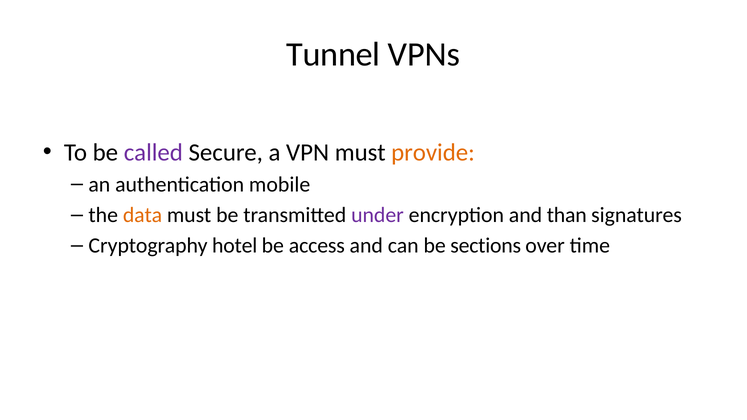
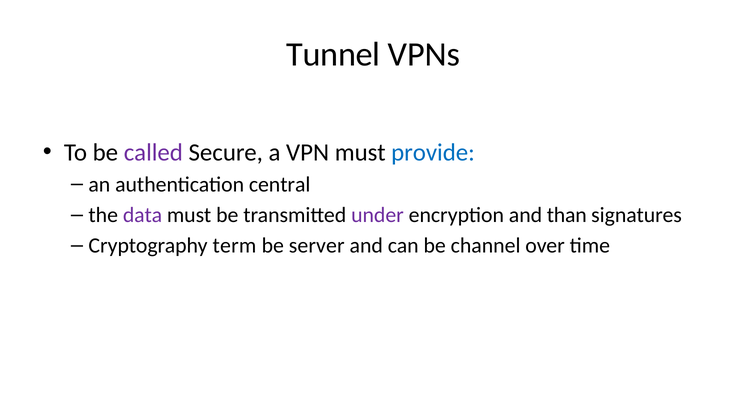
provide colour: orange -> blue
mobile: mobile -> central
data colour: orange -> purple
hotel: hotel -> term
access: access -> server
sections: sections -> channel
